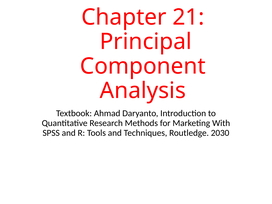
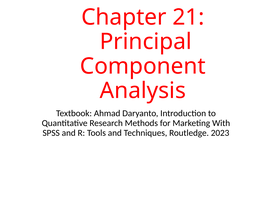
2030: 2030 -> 2023
